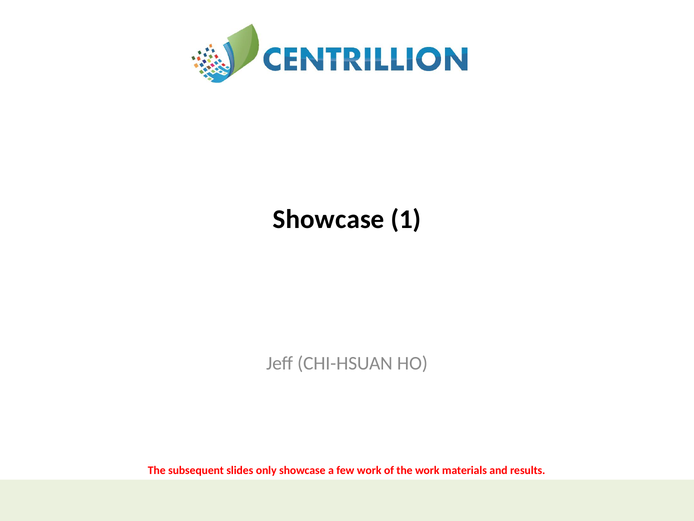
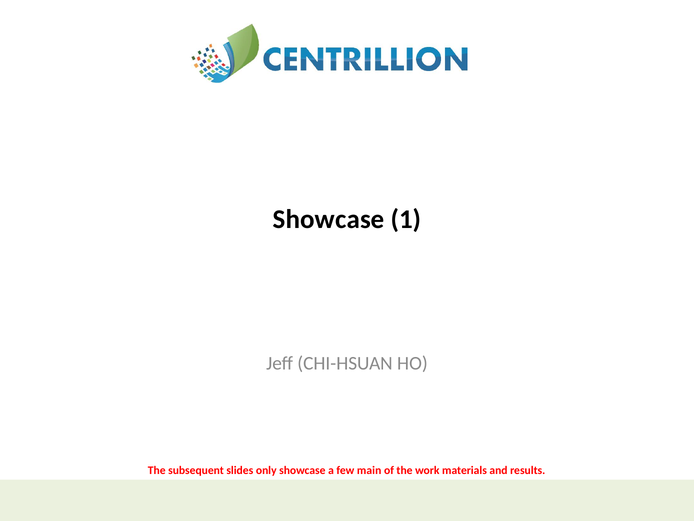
few work: work -> main
